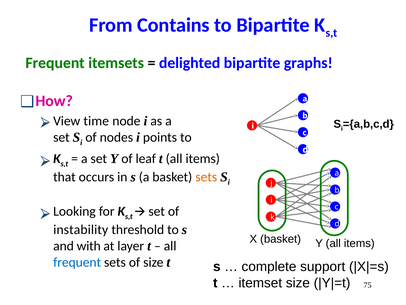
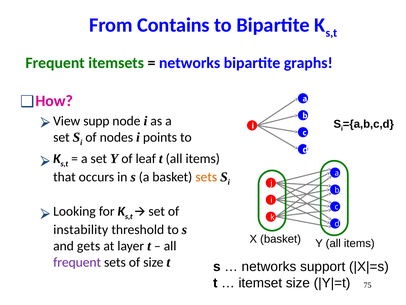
delighted at (190, 63): delighted -> networks
time: time -> supp
with: with -> gets
frequent at (77, 262) colour: blue -> purple
complete at (269, 266): complete -> networks
